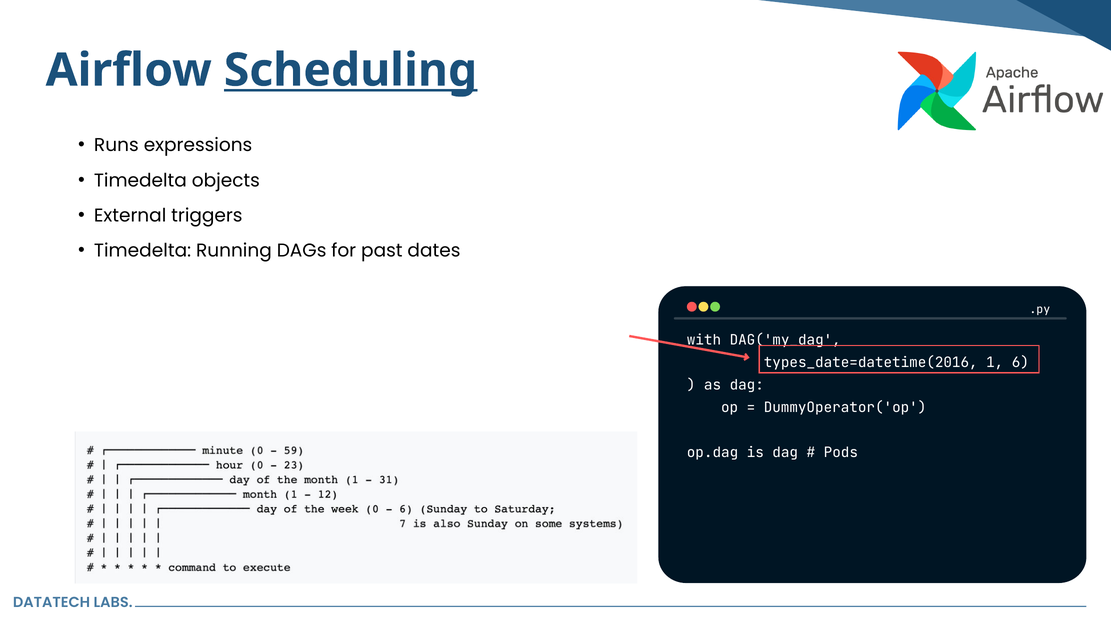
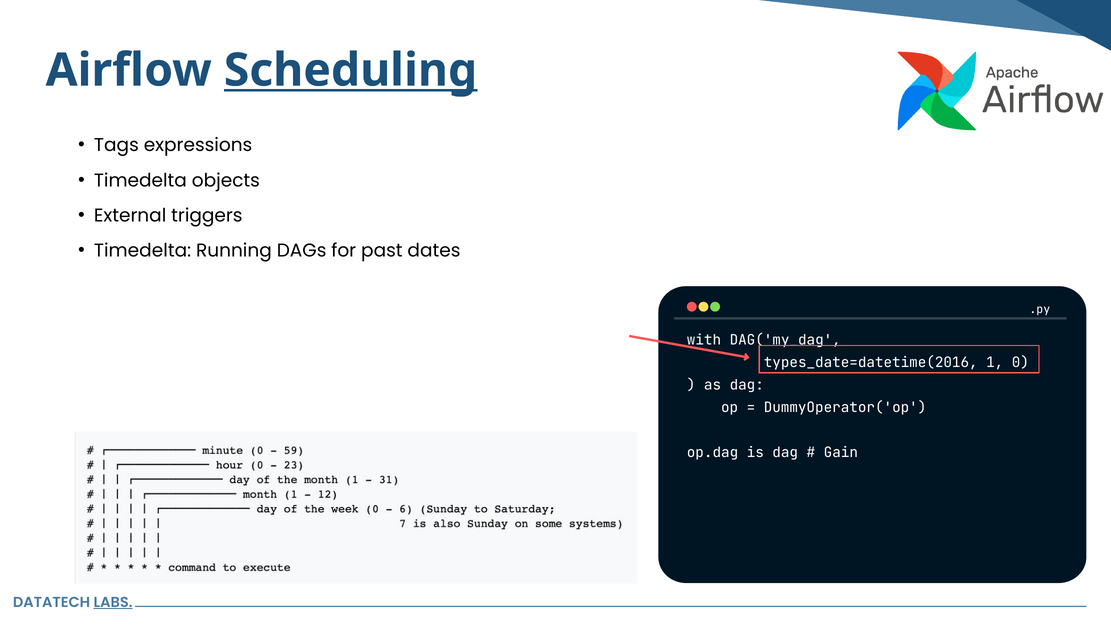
Runs: Runs -> Tags
6: 6 -> 0
Pods: Pods -> Gain
LABS underline: none -> present
